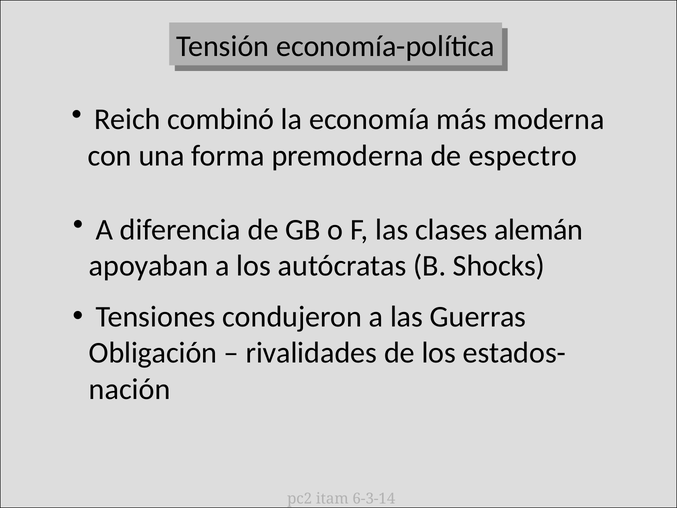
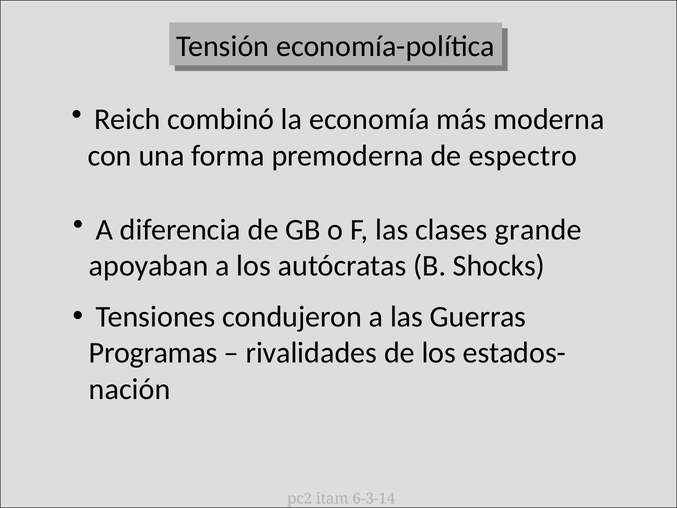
alemán: alemán -> grande
Obligación: Obligación -> Programas
